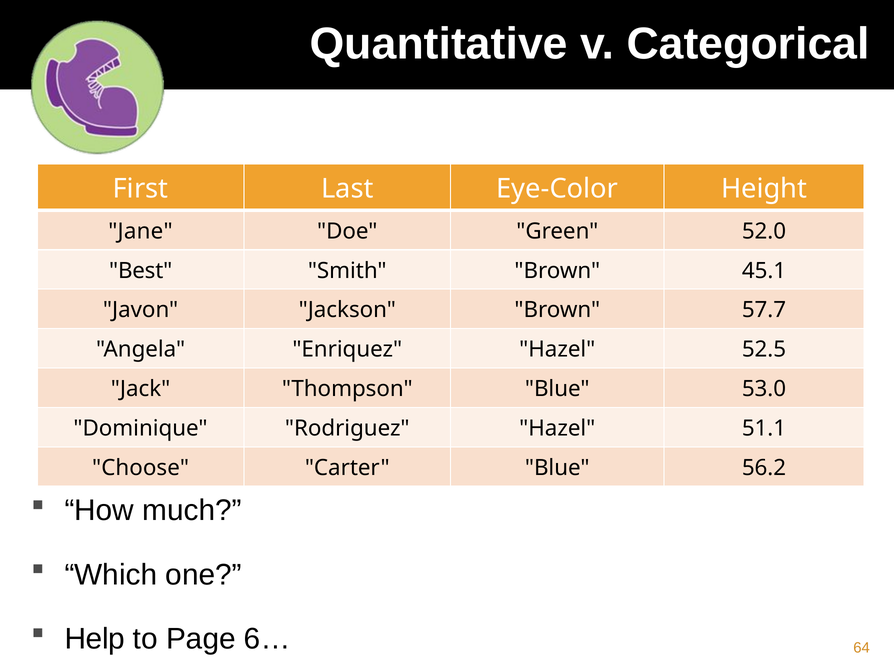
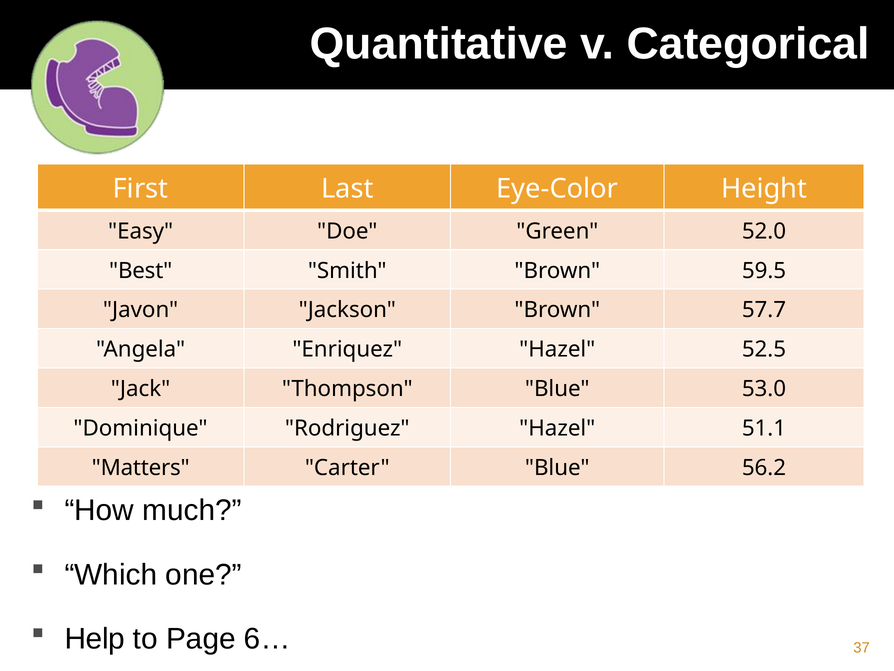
Jane: Jane -> Easy
45.1: 45.1 -> 59.5
Choose: Choose -> Matters
64: 64 -> 37
